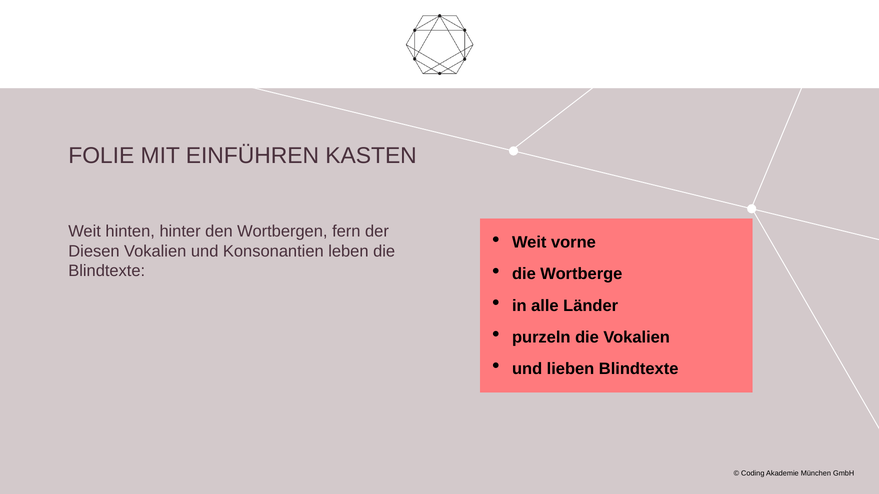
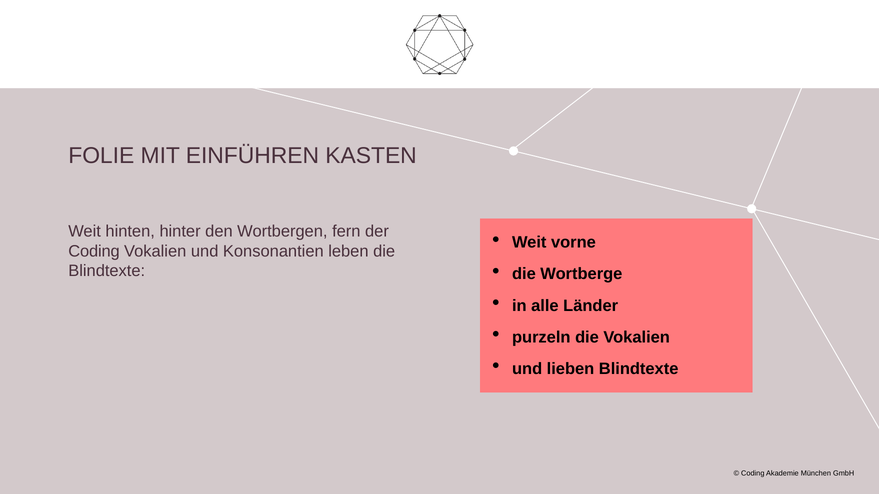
Diesen at (94, 251): Diesen -> Coding
